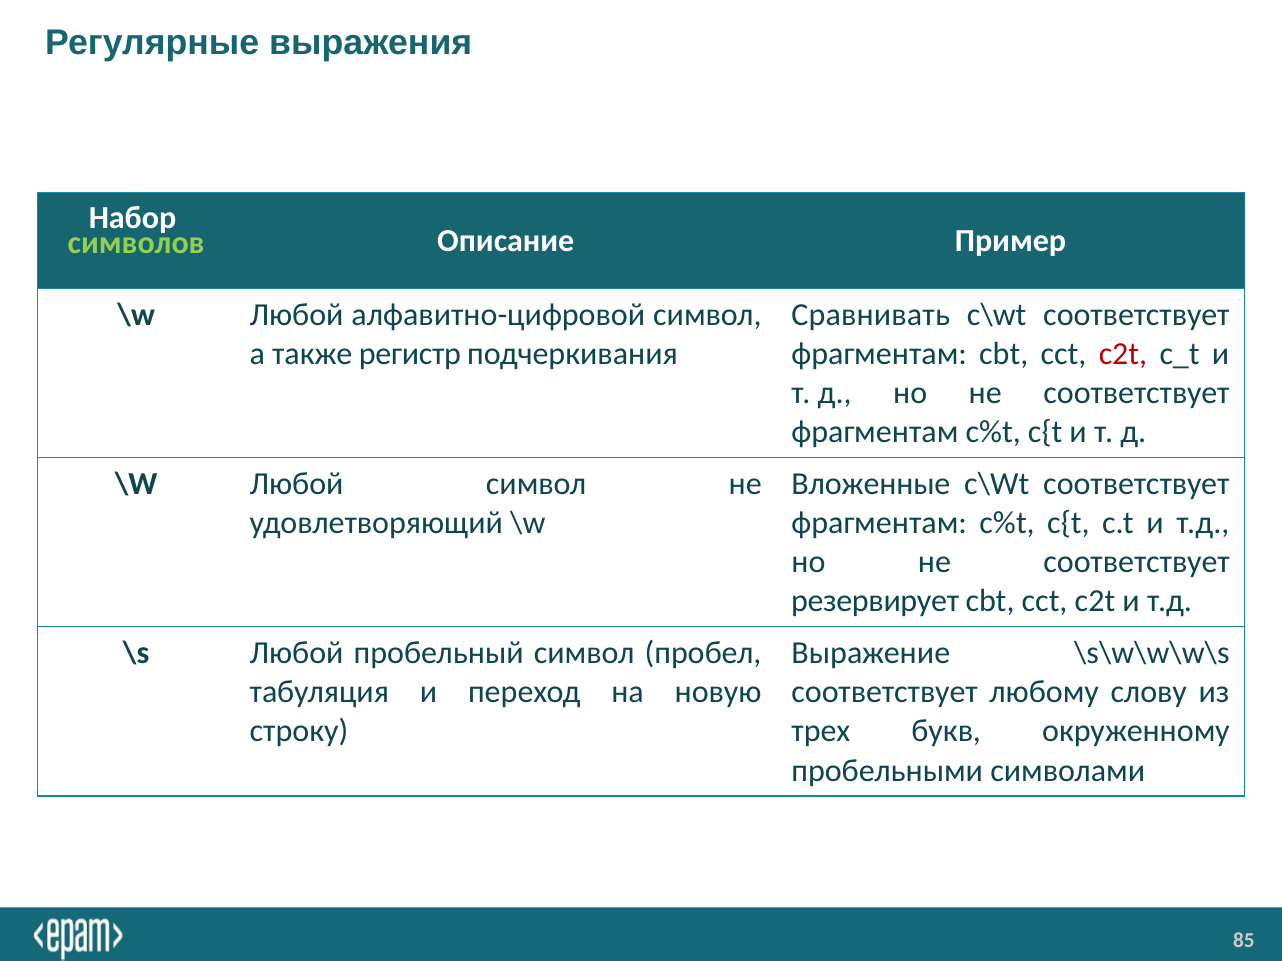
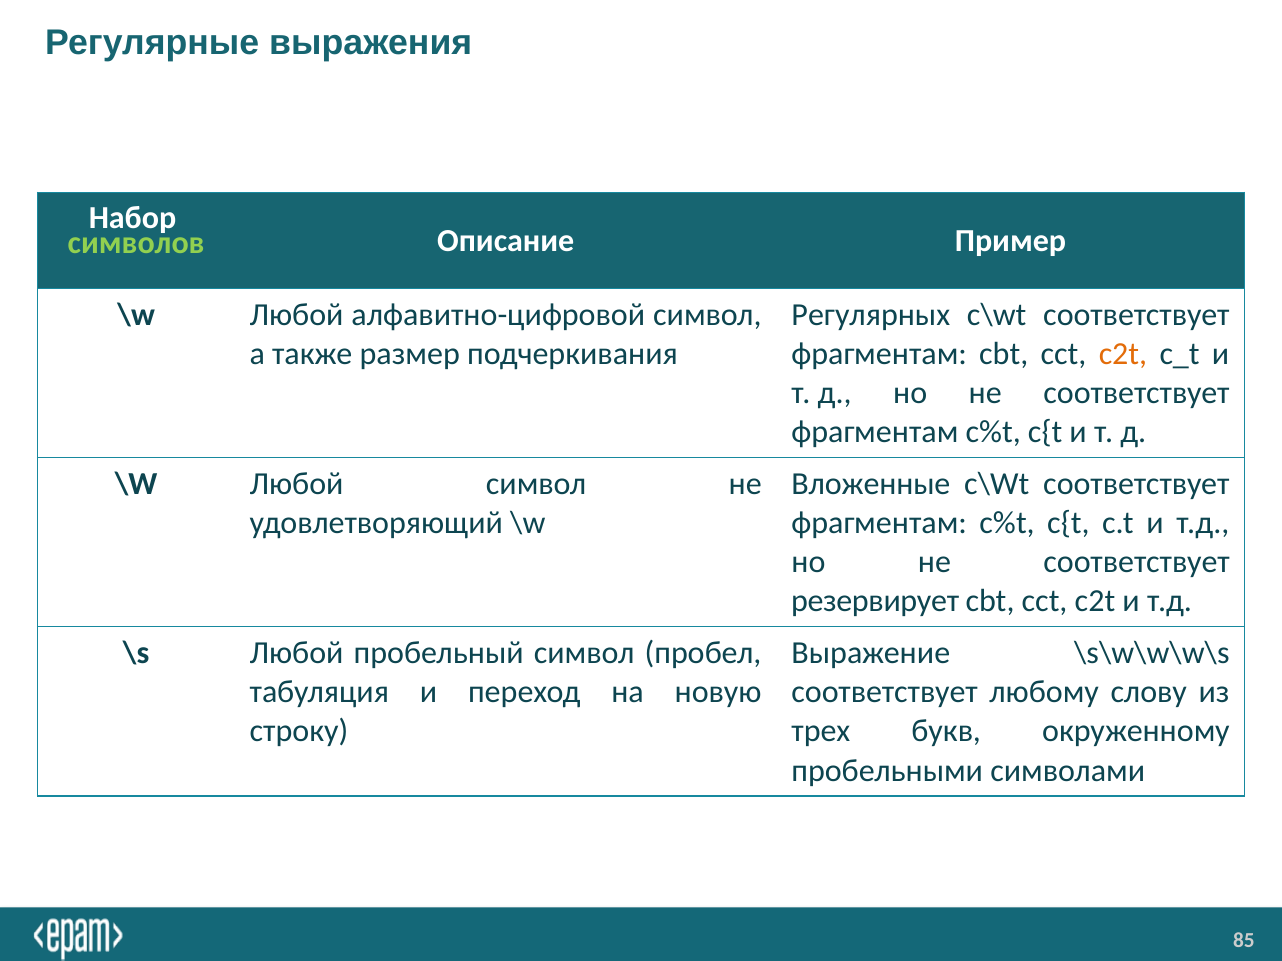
Сравнивать: Сравнивать -> Регулярных
регистр: регистр -> размер
c2t at (1123, 354) colour: red -> orange
